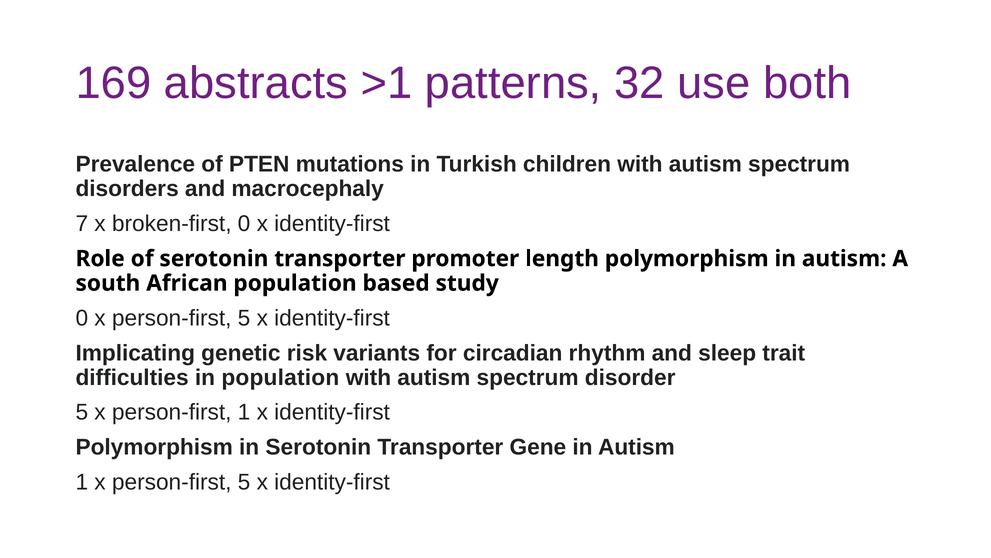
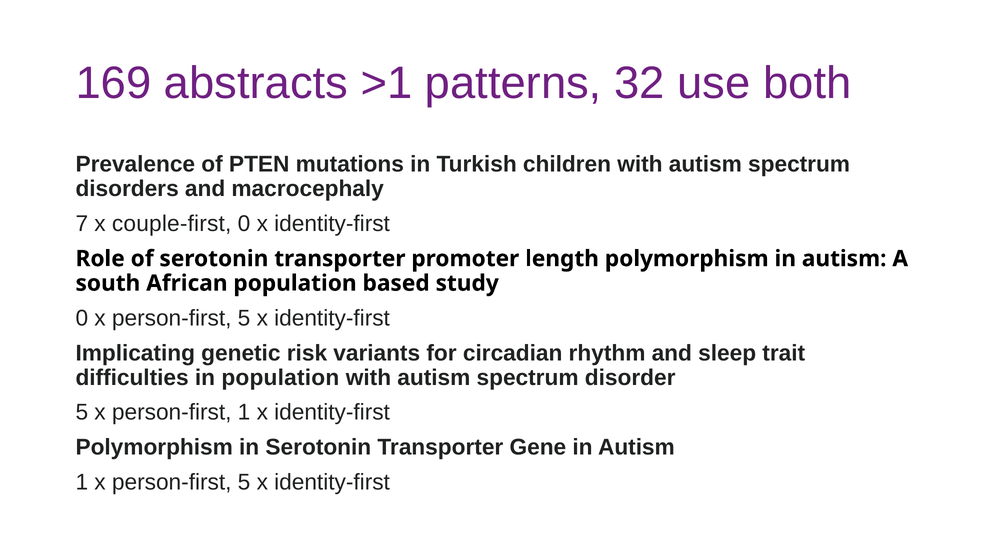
broken-first: broken-first -> couple-first
